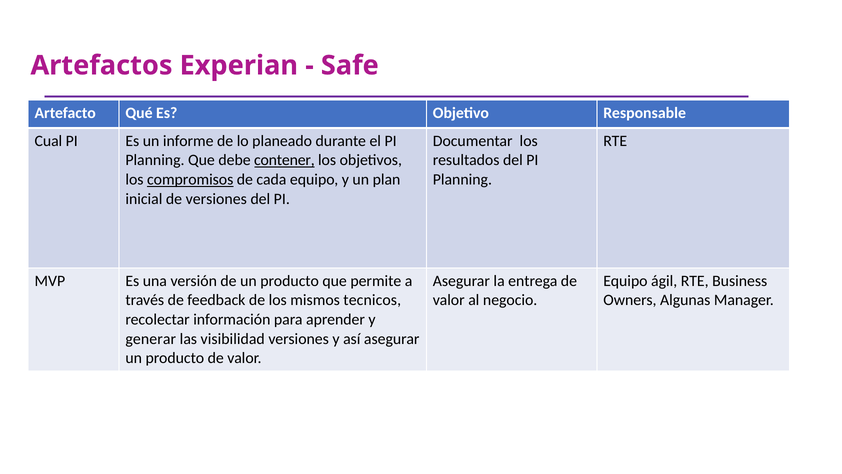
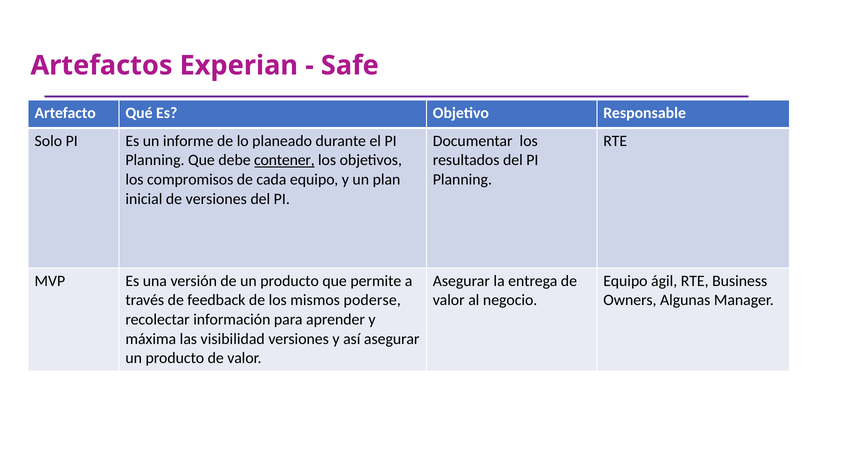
Cual: Cual -> Solo
compromisos underline: present -> none
tecnicos: tecnicos -> poderse
generar: generar -> máxima
